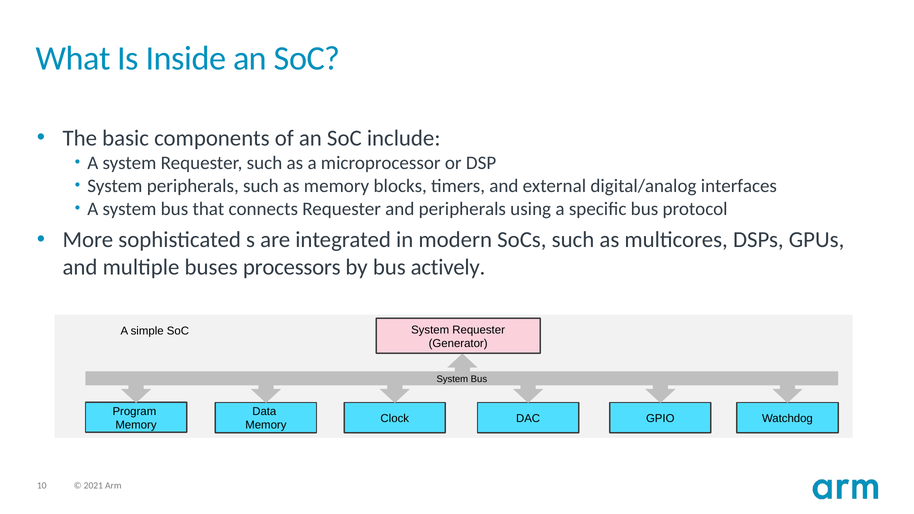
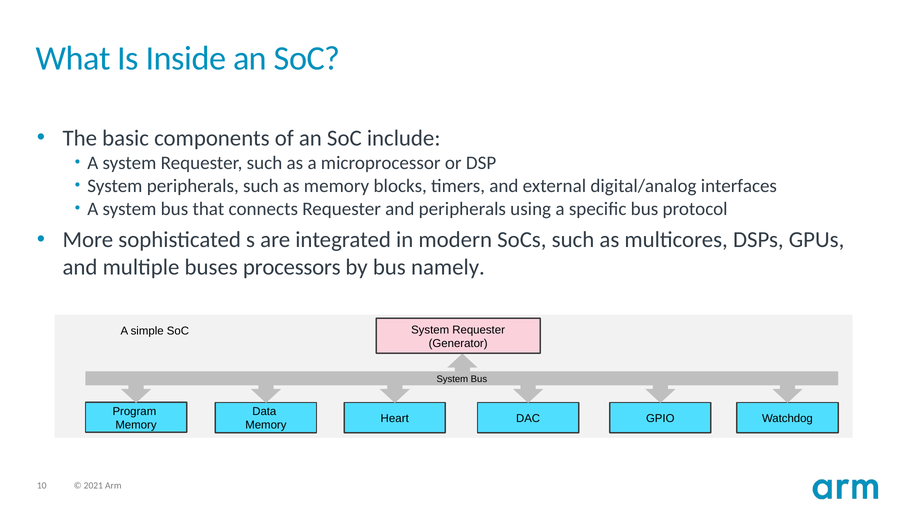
actively: actively -> namely
Clock: Clock -> Heart
